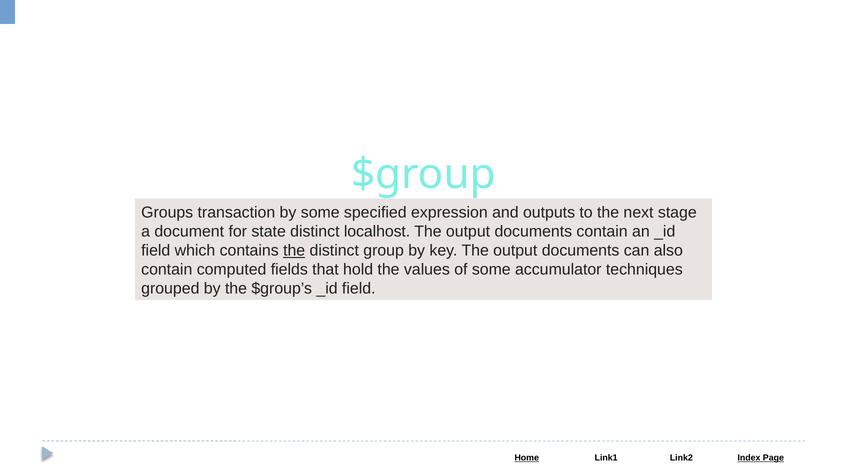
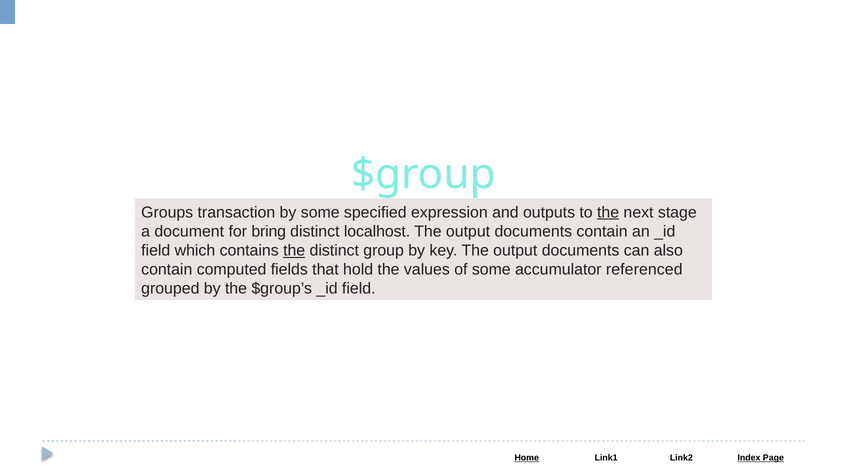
the at (608, 213) underline: none -> present
state: state -> bring
techniques: techniques -> referenced
